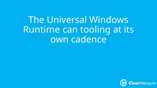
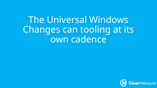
Runtime: Runtime -> Changes
